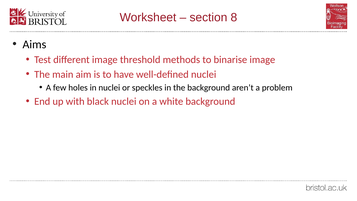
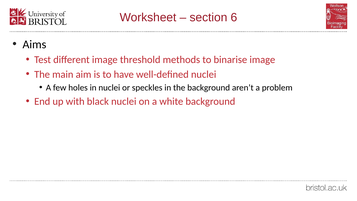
8: 8 -> 6
